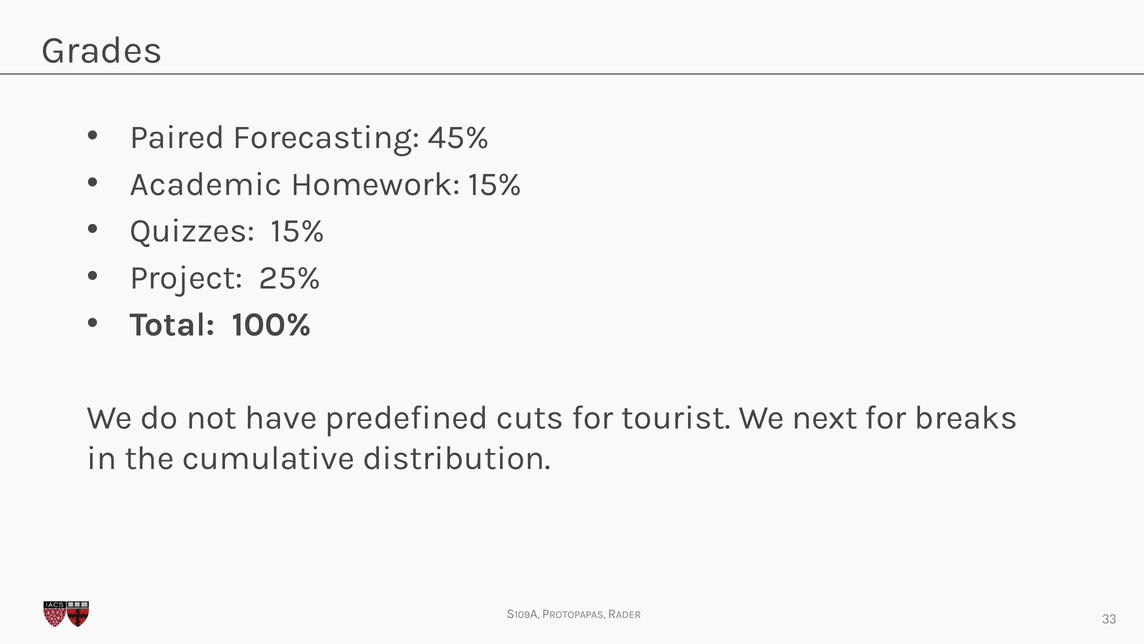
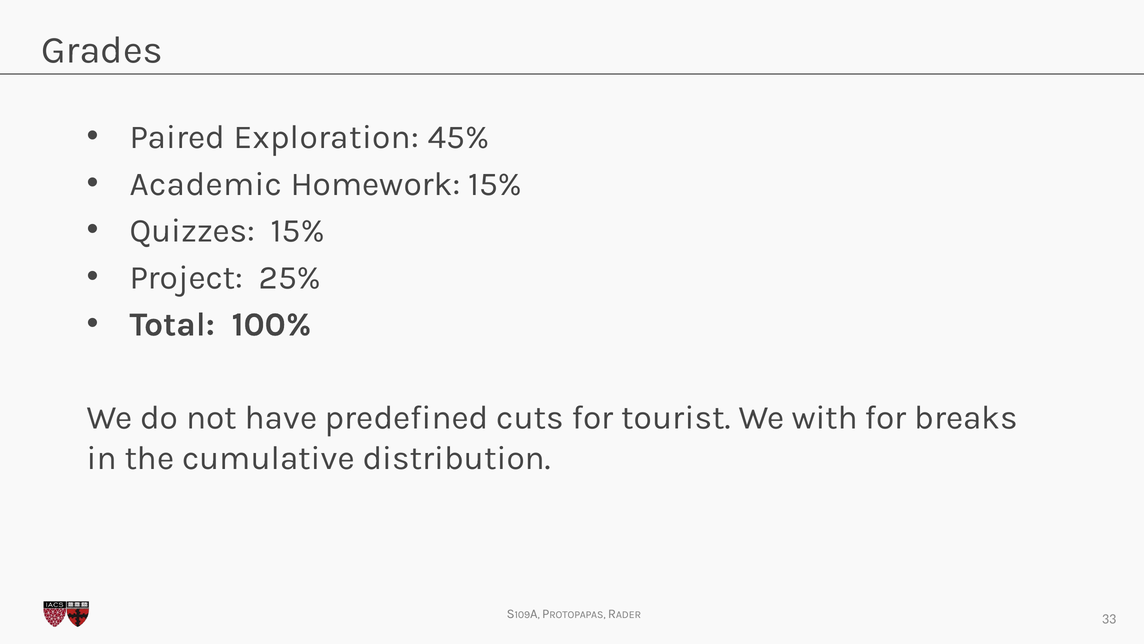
Forecasting: Forecasting -> Exploration
next: next -> with
